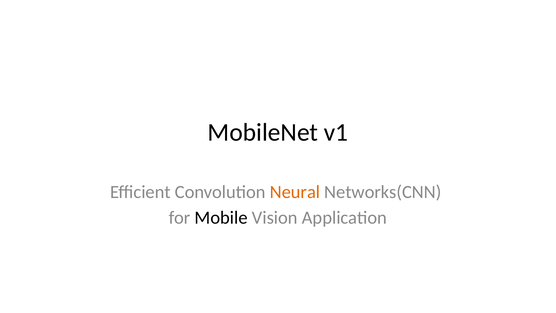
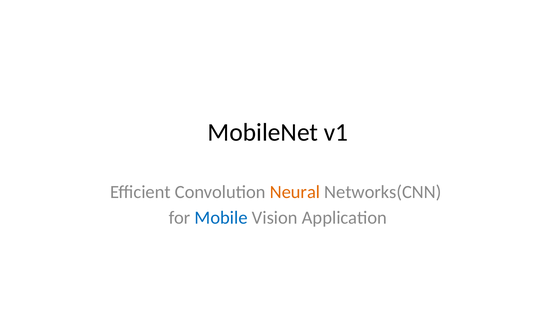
Mobile colour: black -> blue
